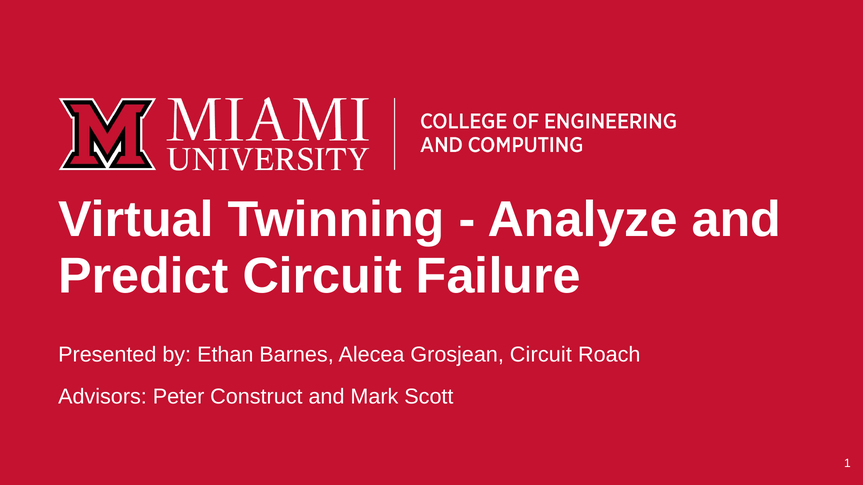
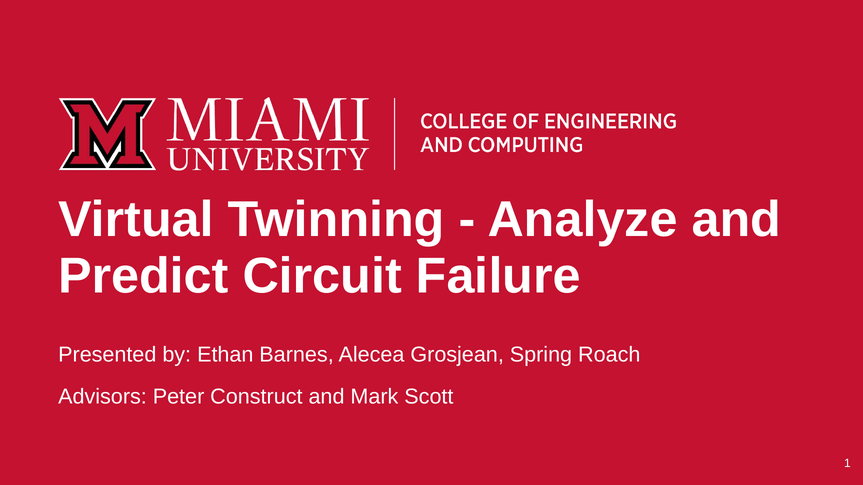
Grosjean Circuit: Circuit -> Spring
